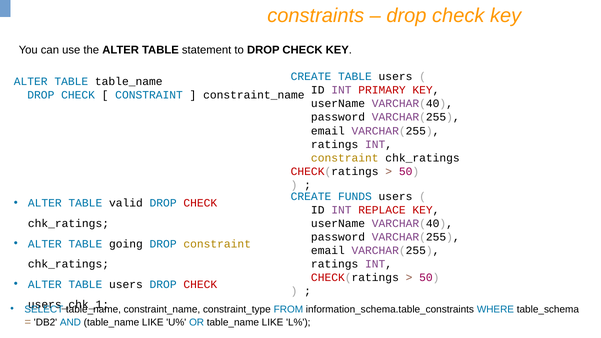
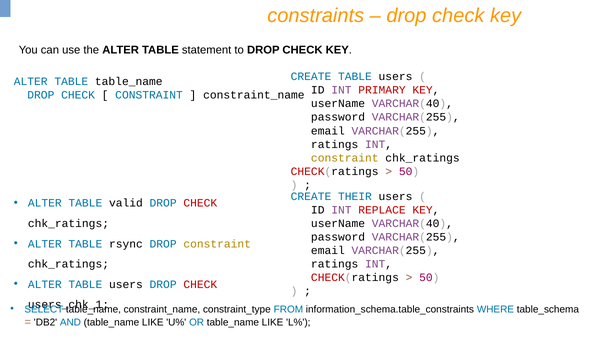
FUNDS: FUNDS -> THEIR
going: going -> rsync
